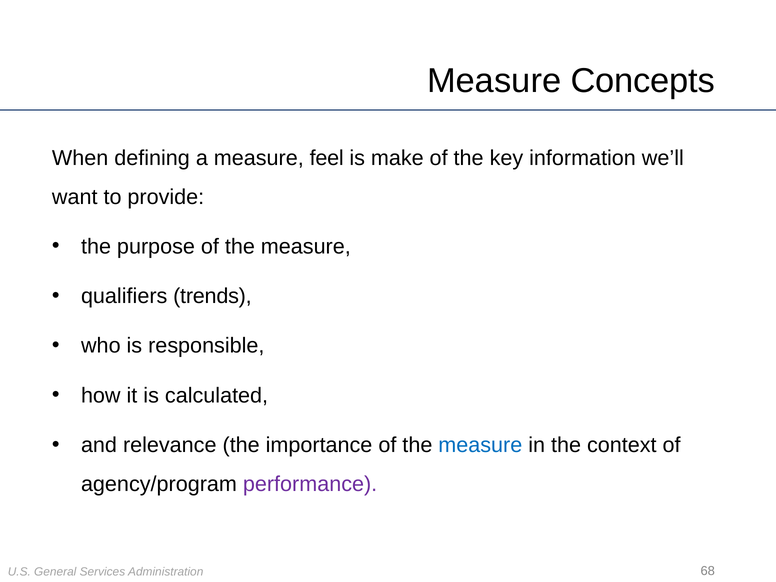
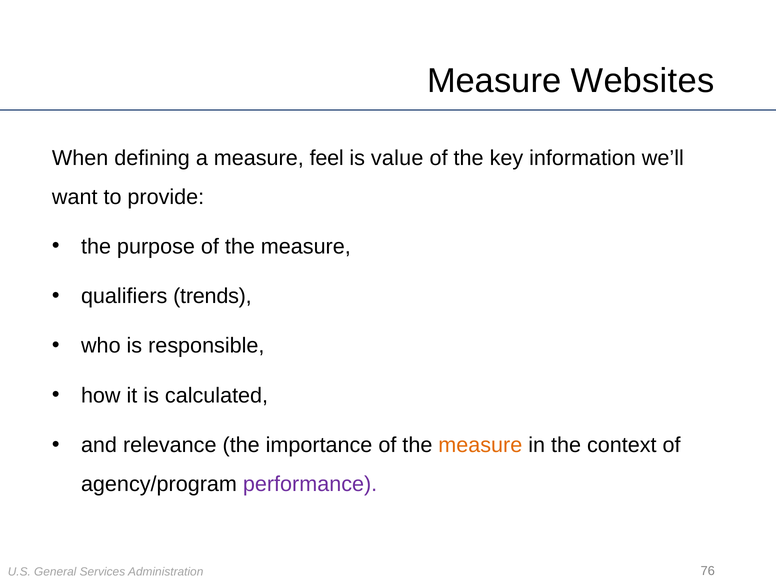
Concepts: Concepts -> Websites
make: make -> value
measure at (480, 445) colour: blue -> orange
68: 68 -> 76
